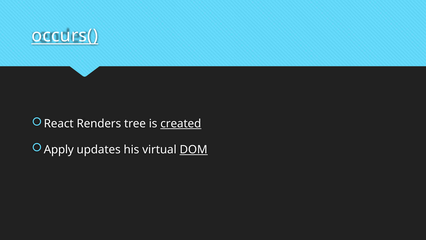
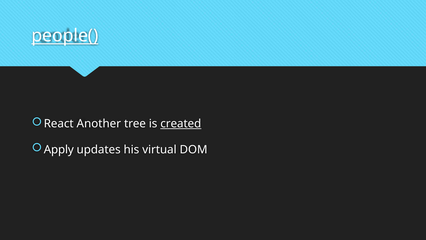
occurs(: occurs( -> people(
Renders: Renders -> Another
DOM underline: present -> none
